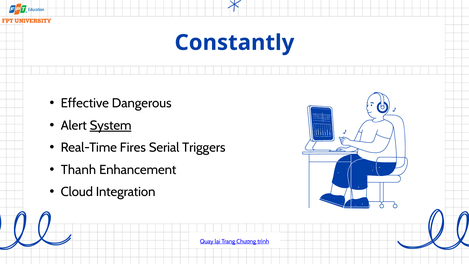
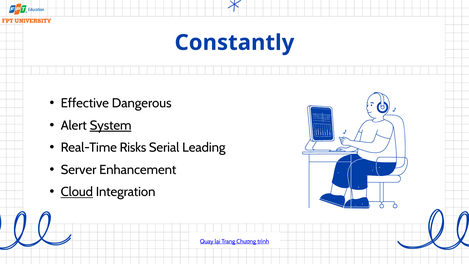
Fires: Fires -> Risks
Triggers: Triggers -> Leading
Thanh: Thanh -> Server
Cloud underline: none -> present
